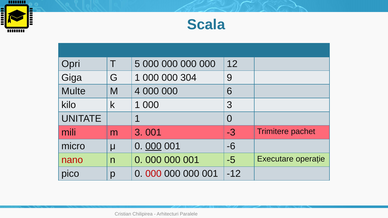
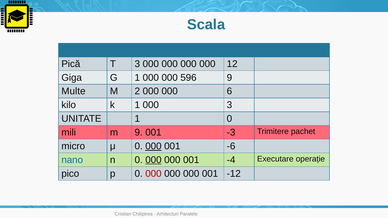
Opri: Opri -> Pică
T 5: 5 -> 3
304: 304 -> 596
4: 4 -> 2
m 3: 3 -> 9
nano colour: red -> blue
000 at (153, 160) underline: none -> present
-5: -5 -> -4
